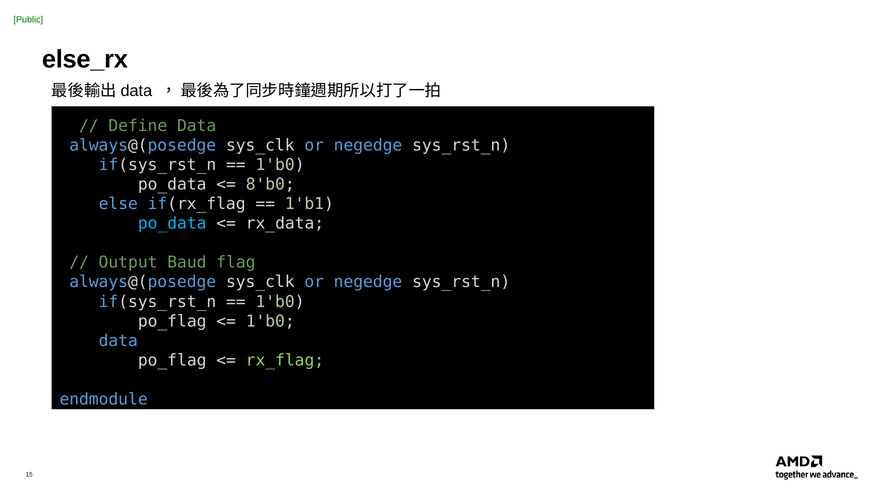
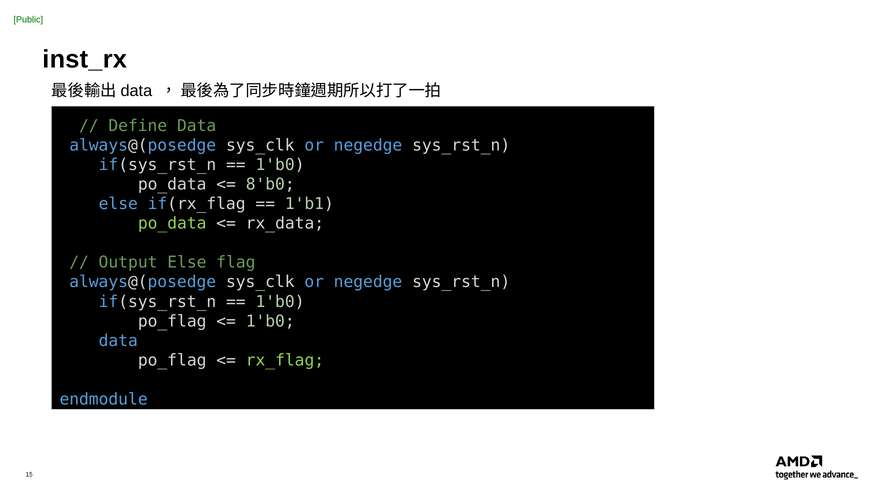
else_rx: else_rx -> inst_rx
po_data at (172, 223) colour: light blue -> light green
Output Baud: Baud -> Else
